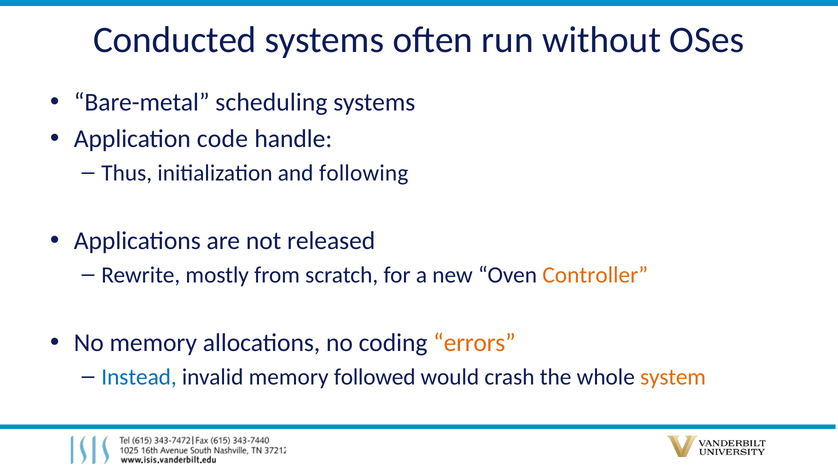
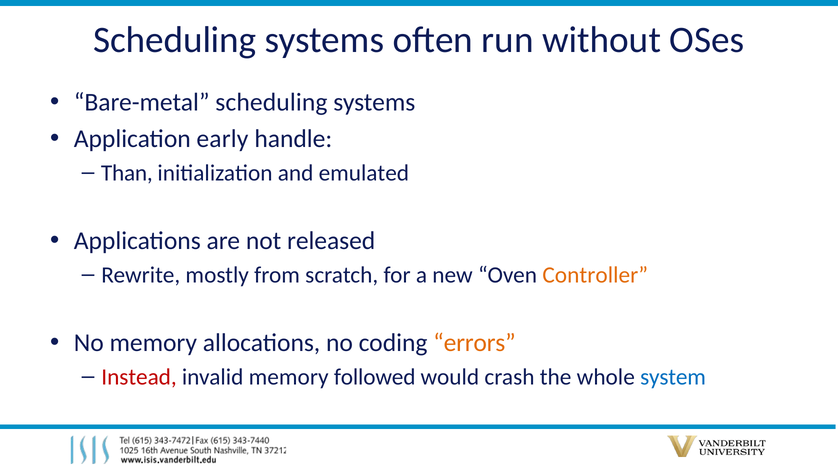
Conducted at (175, 40): Conducted -> Scheduling
code: code -> early
Thus: Thus -> Than
following: following -> emulated
Instead colour: blue -> red
system colour: orange -> blue
